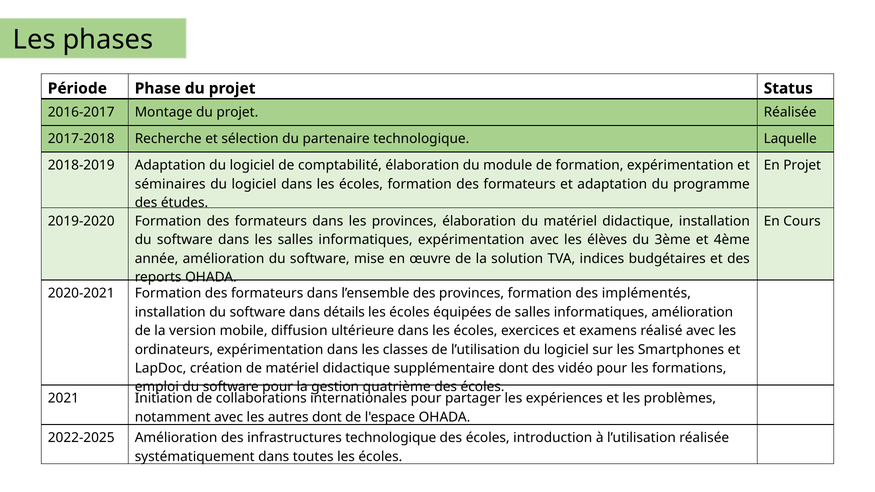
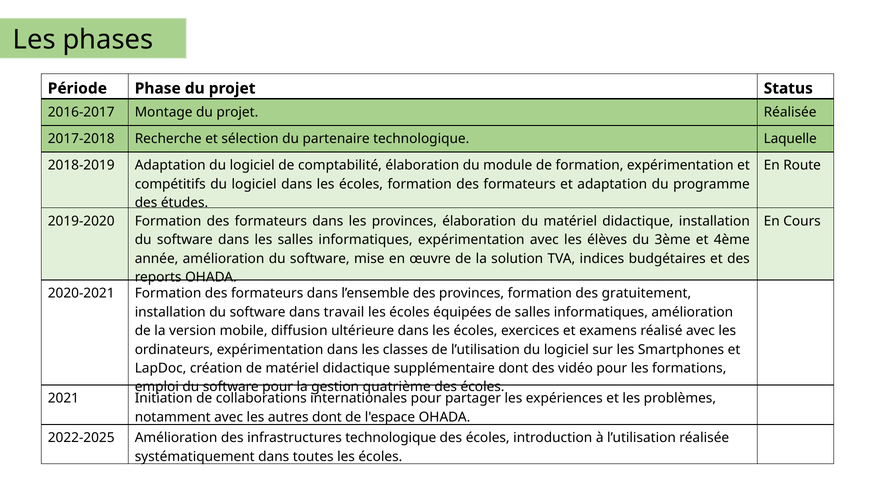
En Projet: Projet -> Route
séminaires: séminaires -> compétitifs
implémentés: implémentés -> gratuitement
détails: détails -> travail
